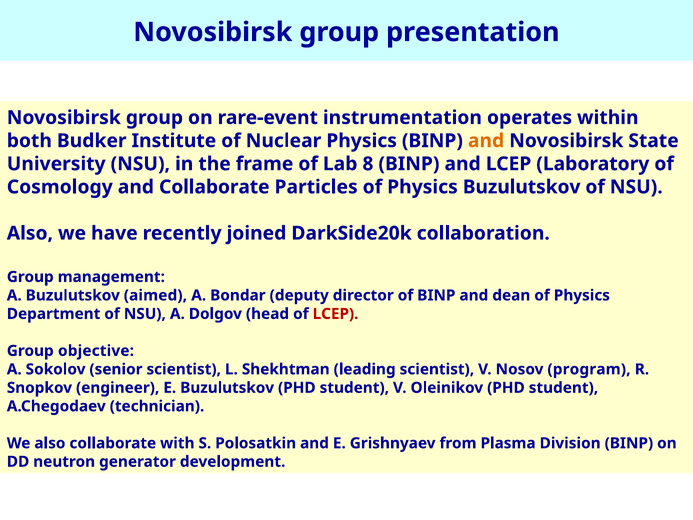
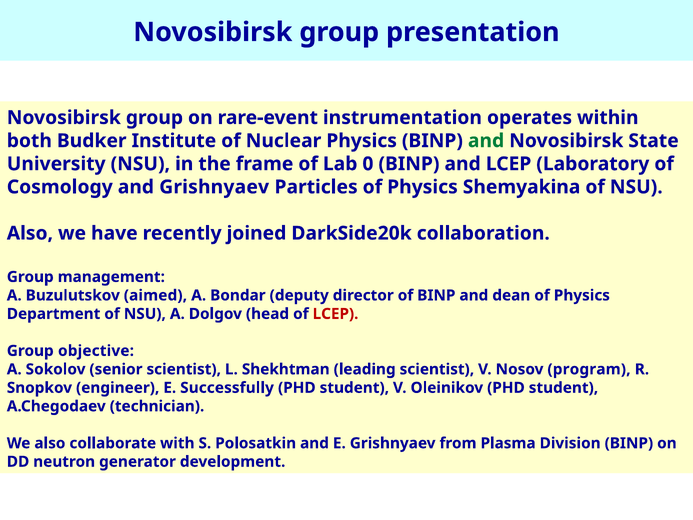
and at (486, 141) colour: orange -> green
8: 8 -> 0
and Collaborate: Collaborate -> Grishnyaev
Physics Buzulutskov: Buzulutskov -> Shemyakina
E Buzulutskov: Buzulutskov -> Successfully
